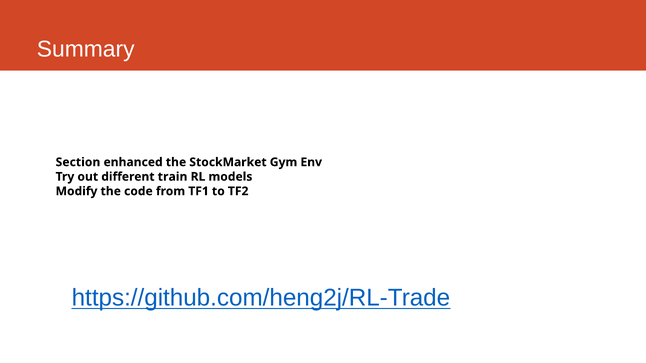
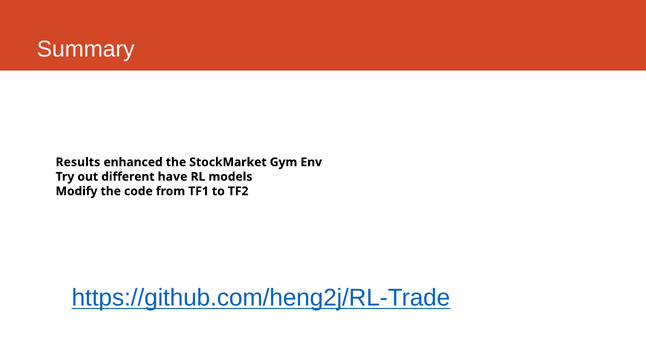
Section: Section -> Results
train: train -> have
